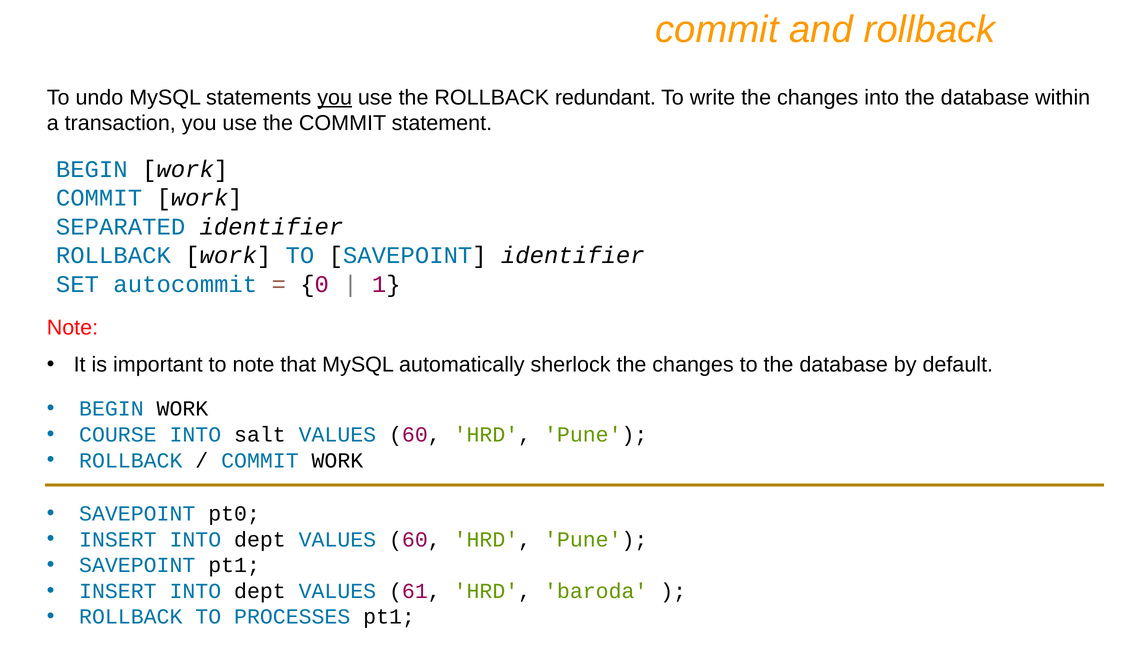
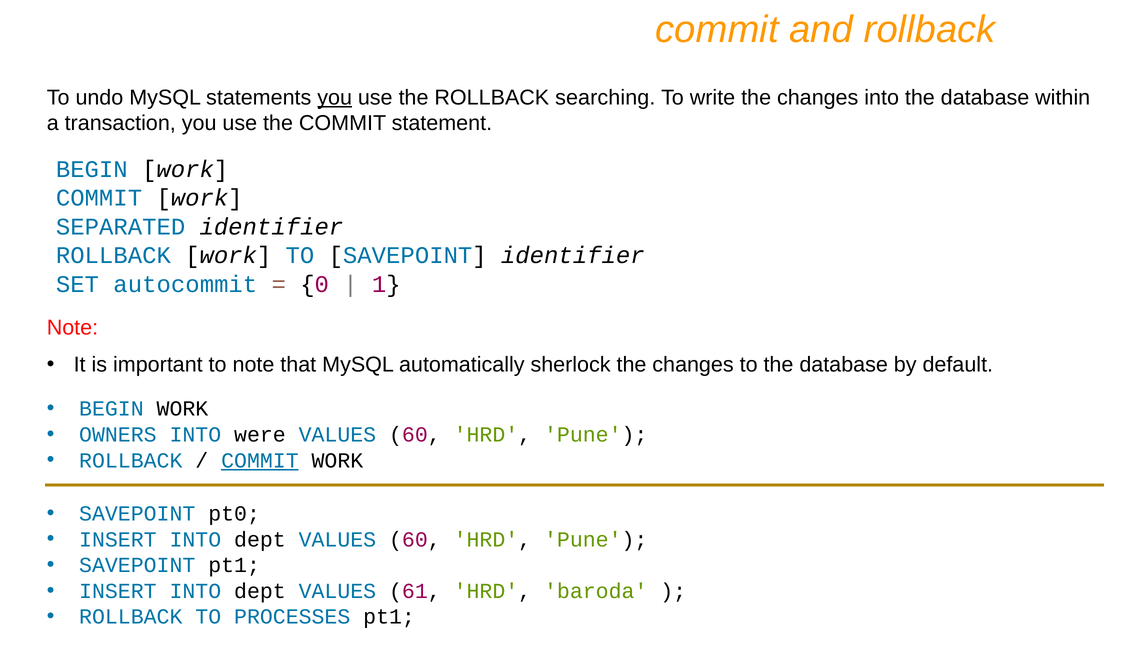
redundant: redundant -> searching
COURSE: COURSE -> OWNERS
salt: salt -> were
COMMIT at (260, 461) underline: none -> present
